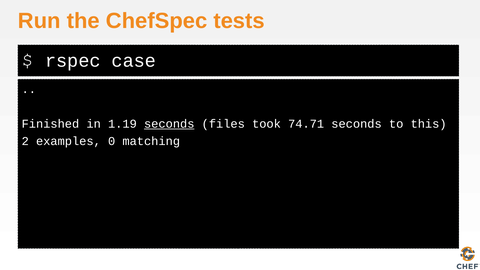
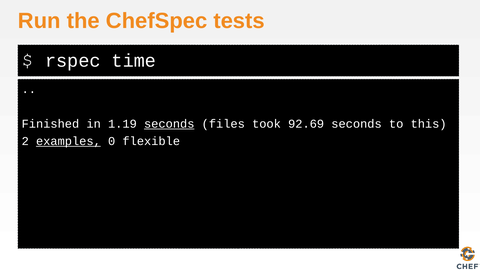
case: case -> time
74.71: 74.71 -> 92.69
examples underline: none -> present
matching: matching -> flexible
